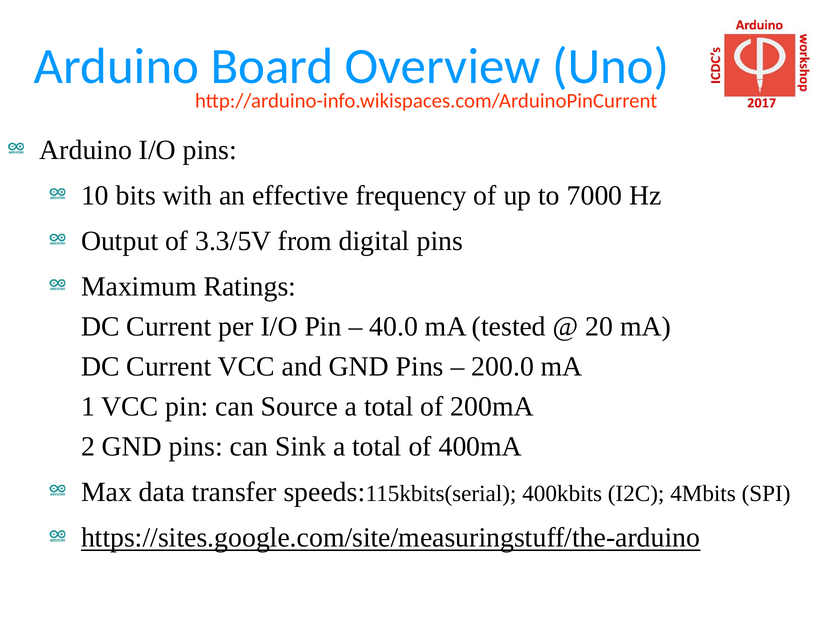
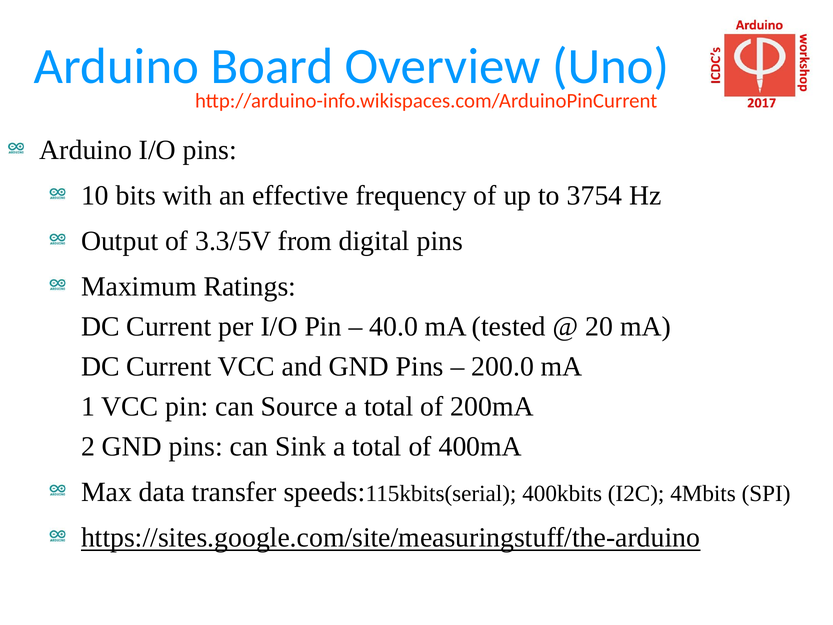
7000: 7000 -> 3754
